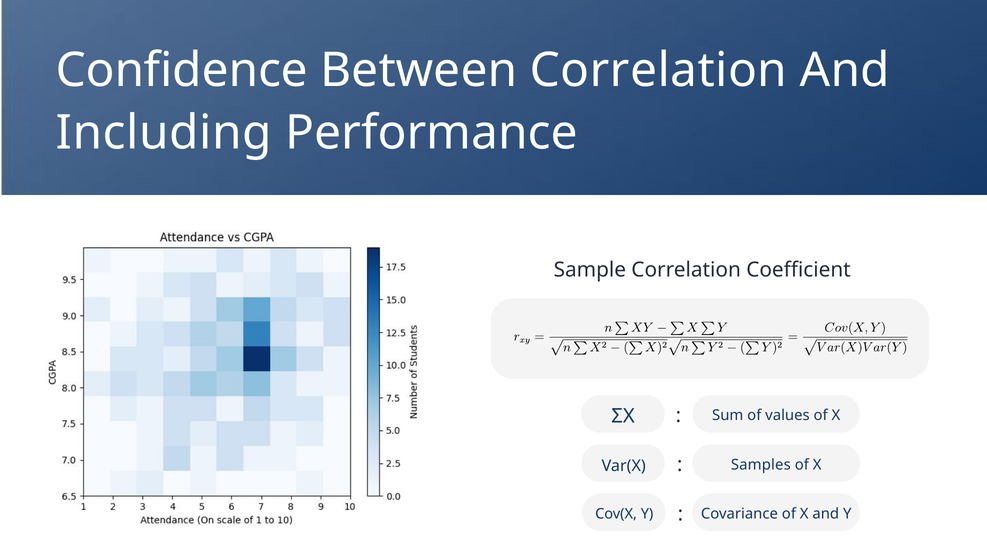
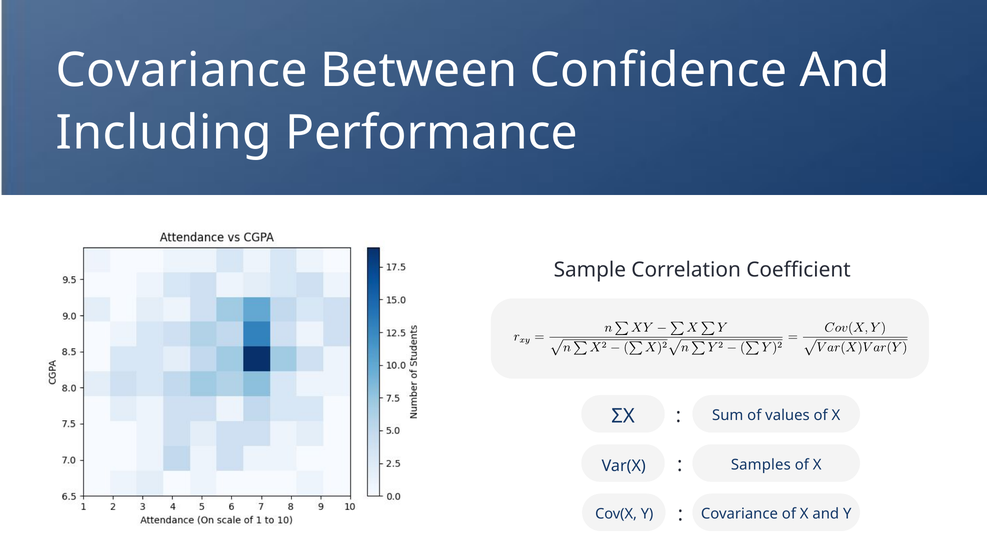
Confidence at (182, 70): Confidence -> Covariance
Between Correlation: Correlation -> Confidence
